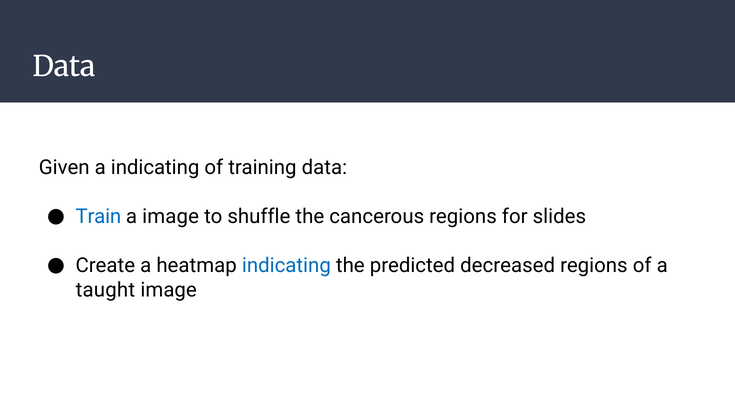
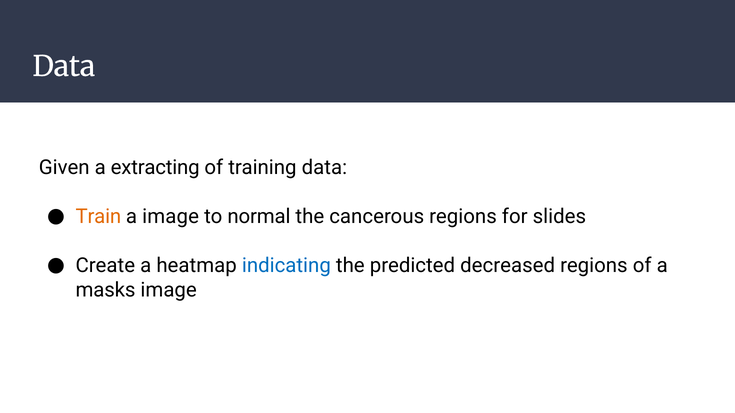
a indicating: indicating -> extracting
Train colour: blue -> orange
shuffle: shuffle -> normal
taught: taught -> masks
